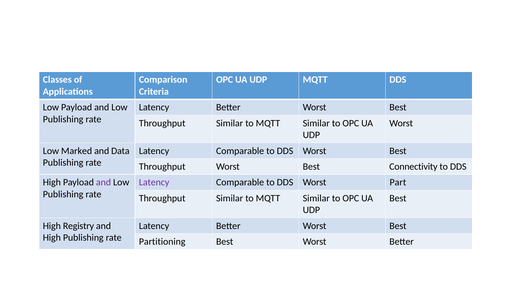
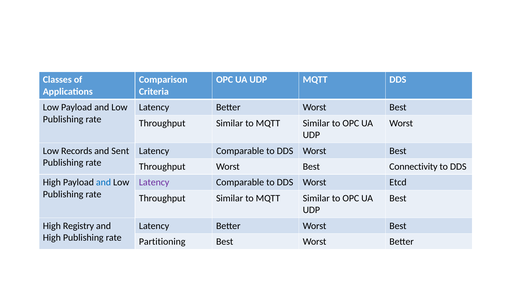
Marked: Marked -> Records
Data: Data -> Sent
and at (104, 183) colour: purple -> blue
Part: Part -> Etcd
